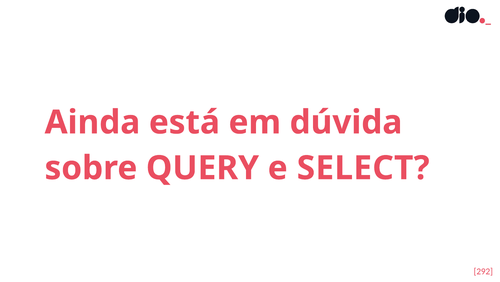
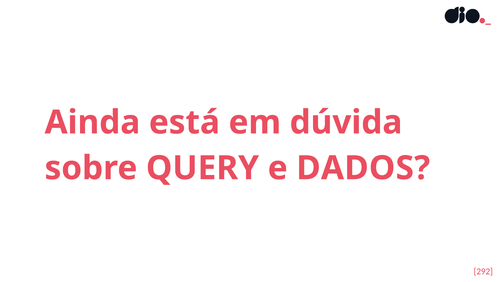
SELECT: SELECT -> DADOS
